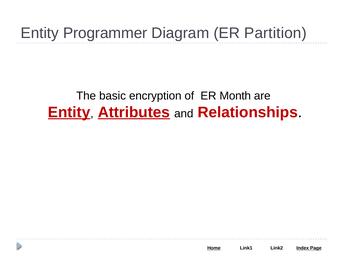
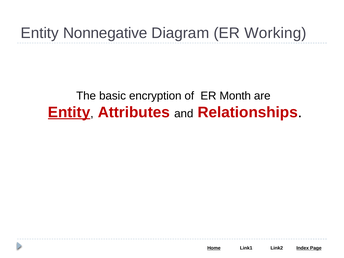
Programmer: Programmer -> Nonnegative
Partition: Partition -> Working
Attributes underline: present -> none
